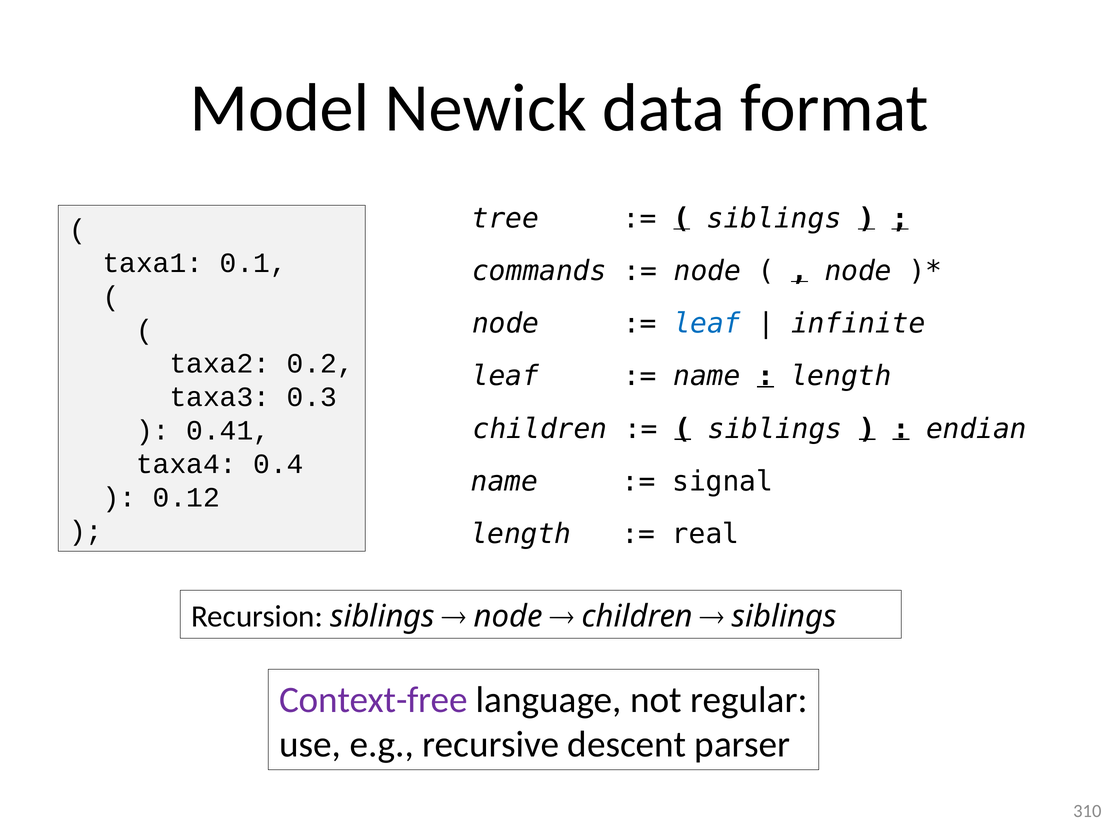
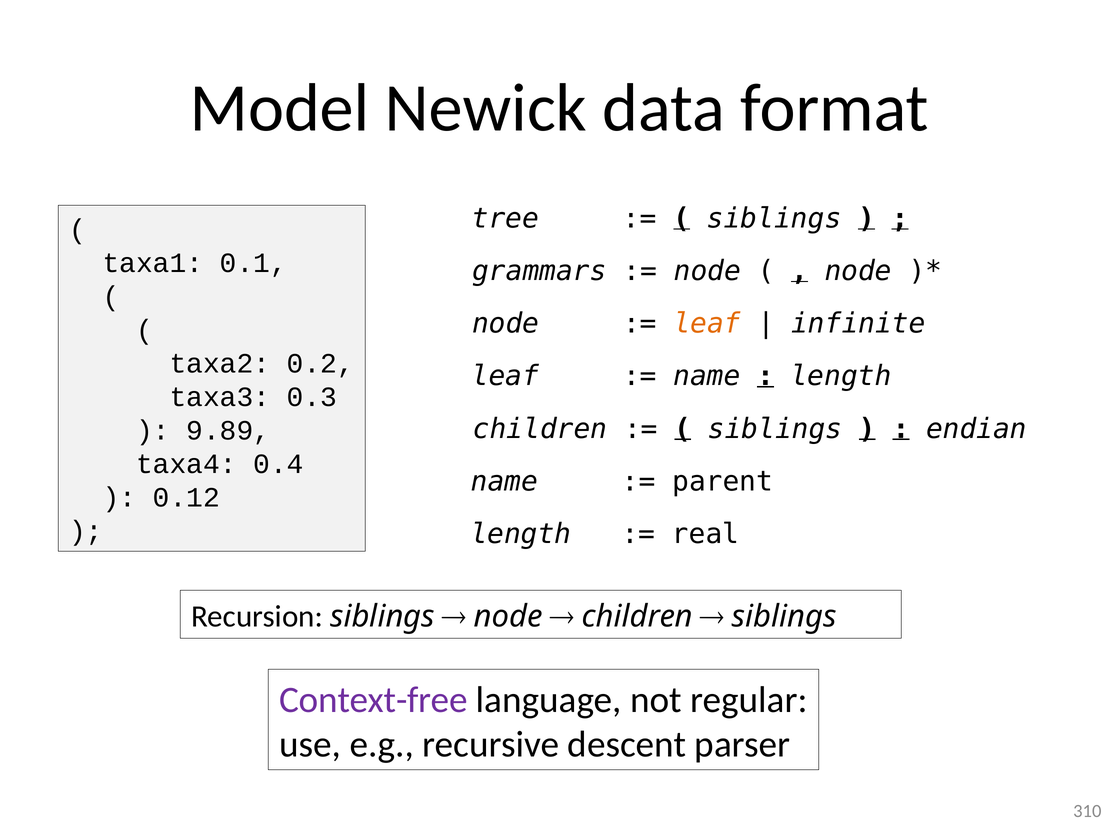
commands: commands -> grammars
leaf at (707, 324) colour: blue -> orange
0.41: 0.41 -> 9.89
signal: signal -> parent
